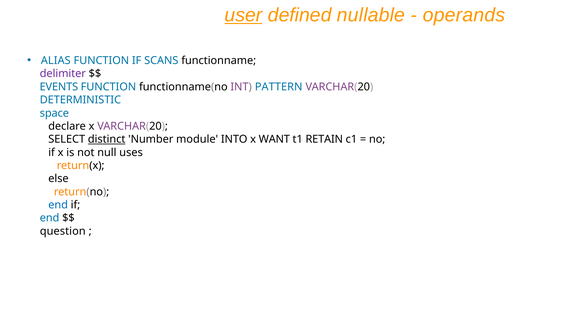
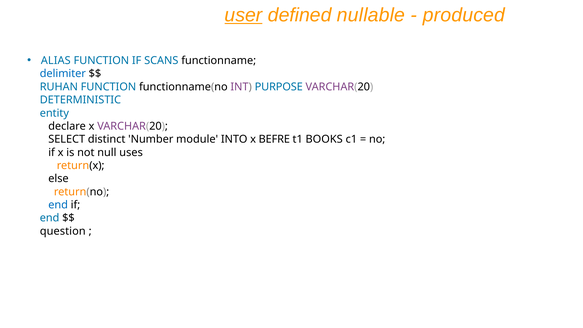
operands: operands -> produced
delimiter colour: purple -> blue
EVENTS: EVENTS -> RUHAN
PATTERN: PATTERN -> PURPOSE
space: space -> entity
distinct underline: present -> none
WANT: WANT -> BEFRE
RETAIN: RETAIN -> BOOKS
